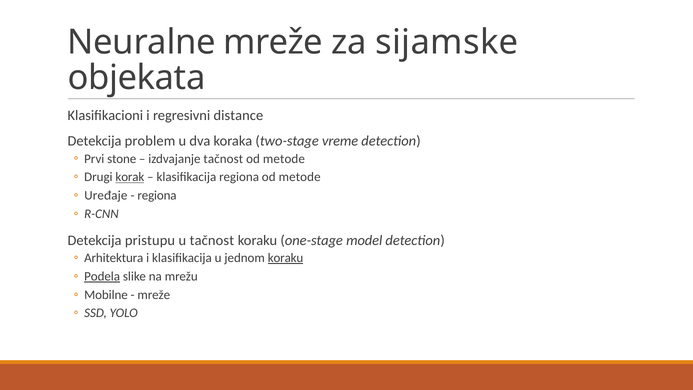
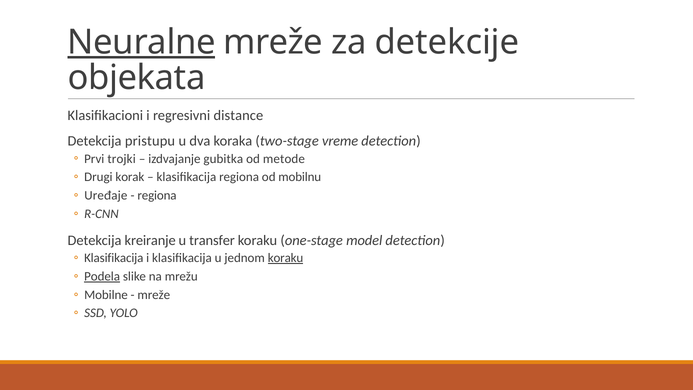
Neuralne underline: none -> present
sijamske: sijamske -> detekcije
problem: problem -> pristupu
stone: stone -> trojki
izdvajanje tačnost: tačnost -> gubitka
korak underline: present -> none
regiona od metode: metode -> mobilnu
pristupu: pristupu -> kreiranje
u tačnost: tačnost -> transfer
Arhitektura at (114, 258): Arhitektura -> Klasifikacija
